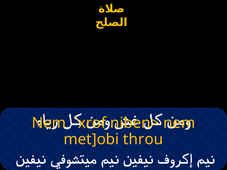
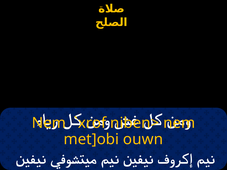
throu: throu -> ouwn
